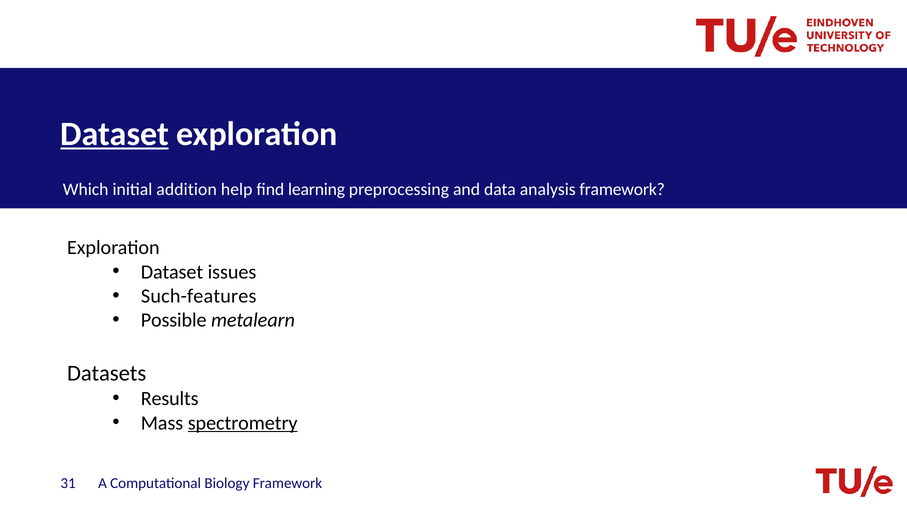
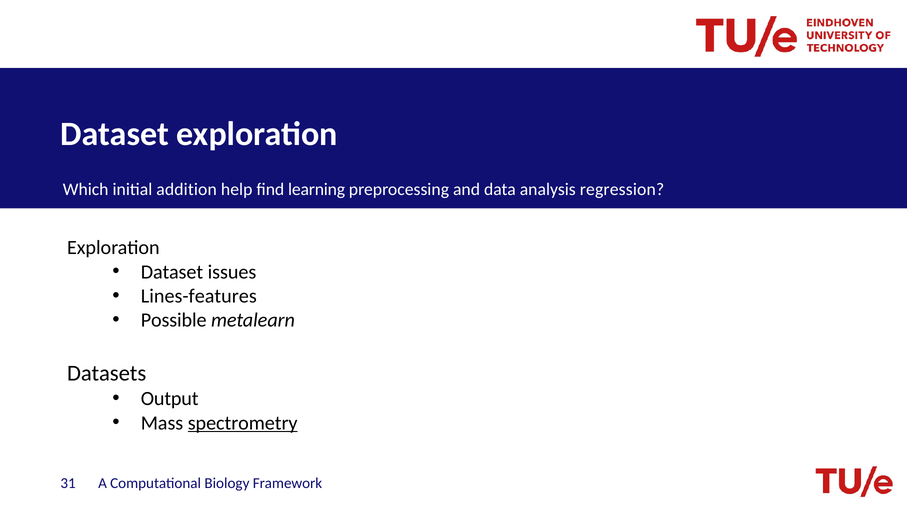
Dataset at (115, 134) underline: present -> none
analysis framework: framework -> regression
Such-features: Such-features -> Lines-features
Results: Results -> Output
